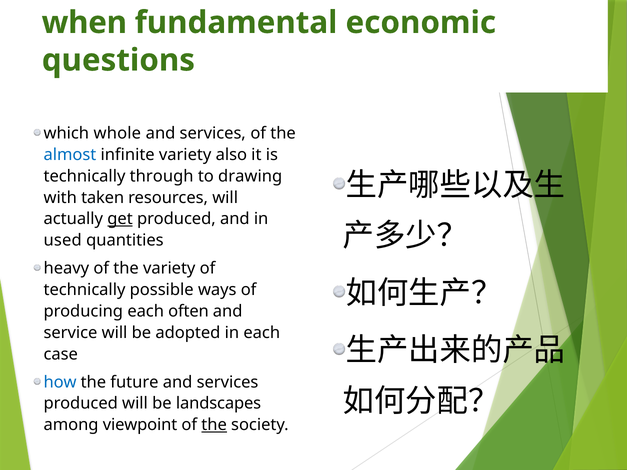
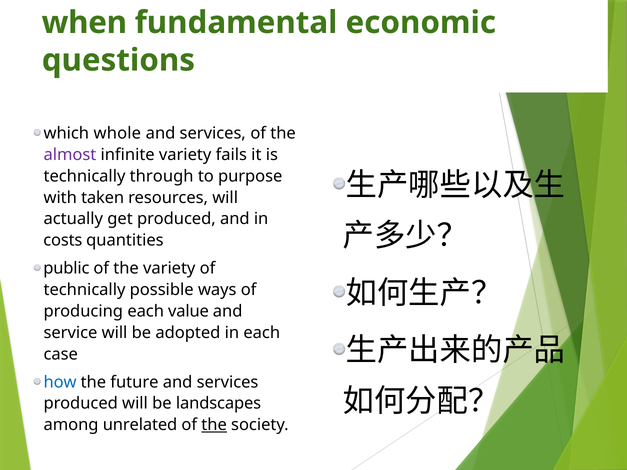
almost colour: blue -> purple
also: also -> fails
drawing: drawing -> purpose
get underline: present -> none
used: used -> costs
heavy: heavy -> public
often: often -> value
viewpoint: viewpoint -> unrelated
